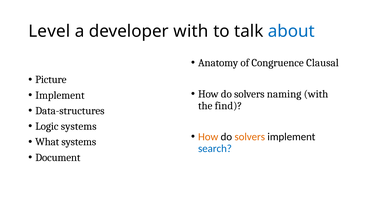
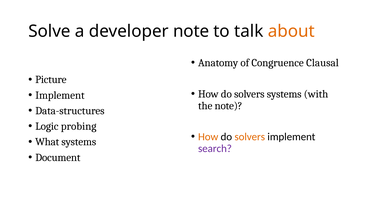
Level: Level -> Solve
developer with: with -> note
about colour: blue -> orange
solvers naming: naming -> systems
the find: find -> note
Logic systems: systems -> probing
search colour: blue -> purple
